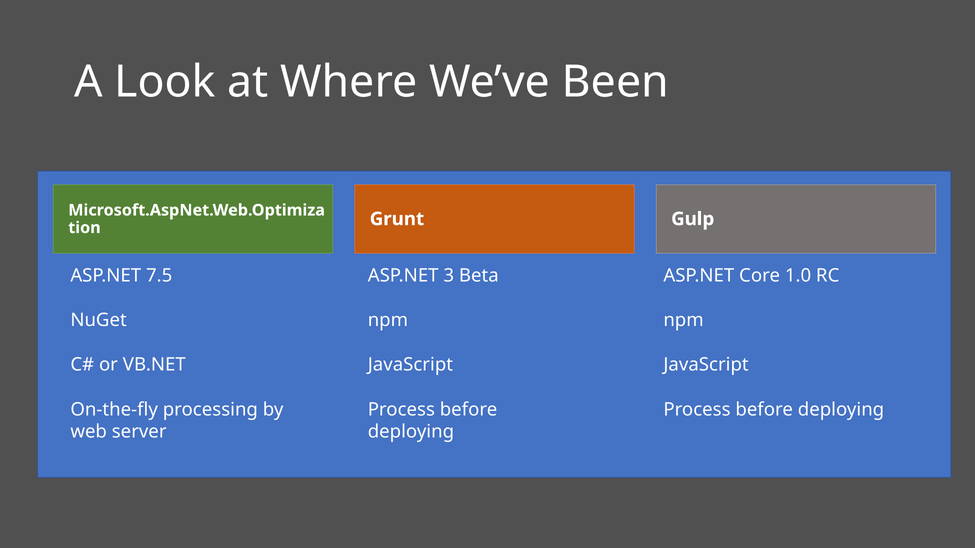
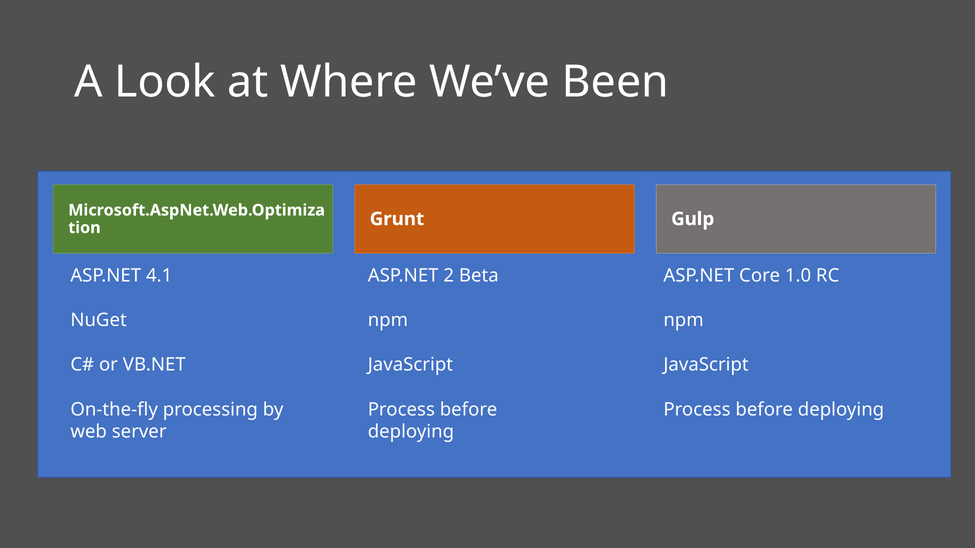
7.5: 7.5 -> 4.1
3: 3 -> 2
